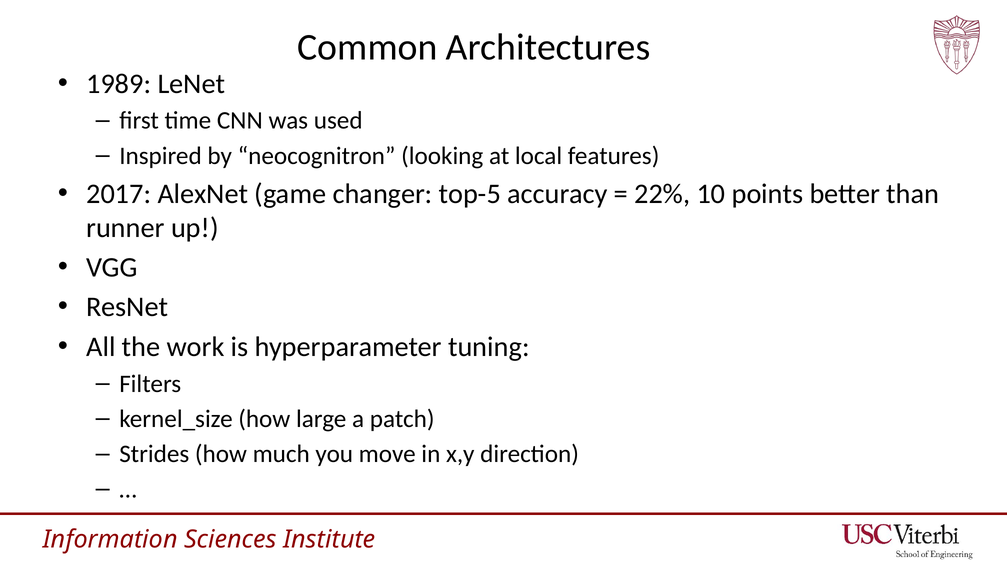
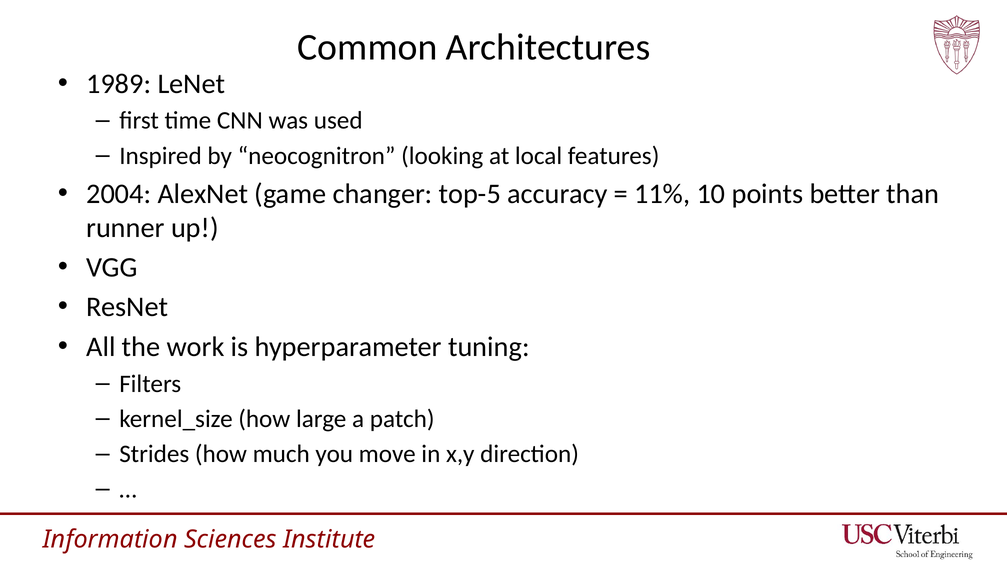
2017: 2017 -> 2004
22%: 22% -> 11%
